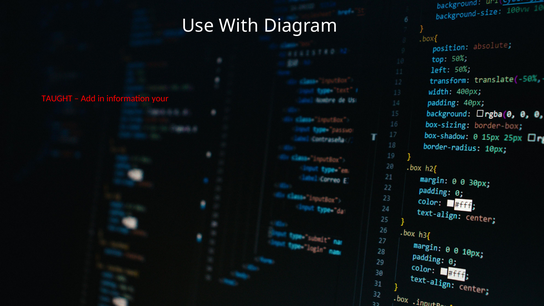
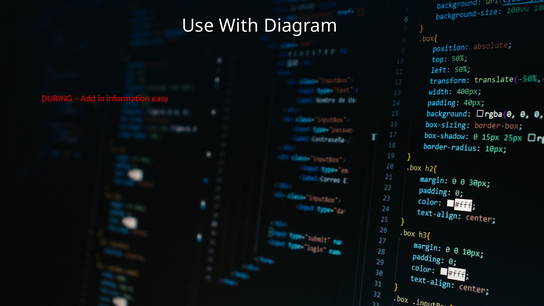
TAUGHT: TAUGHT -> DURING
your: your -> easy
